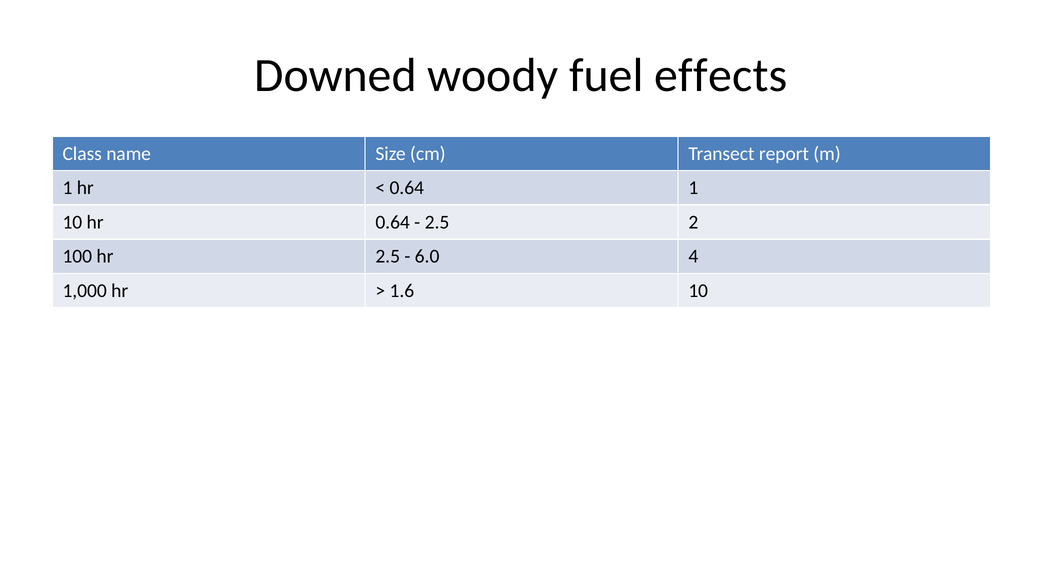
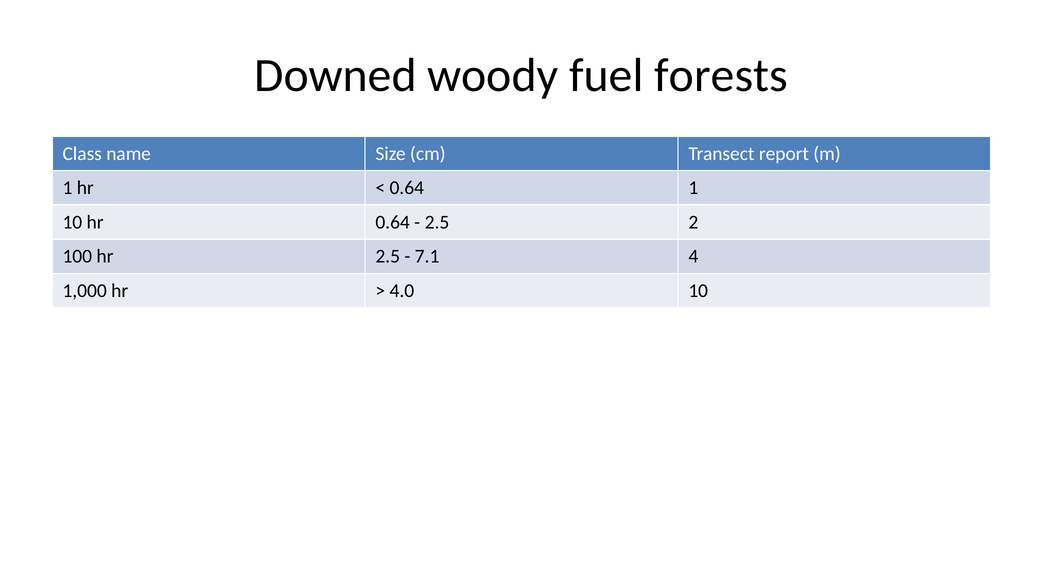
effects: effects -> forests
6.0: 6.0 -> 7.1
1.6: 1.6 -> 4.0
